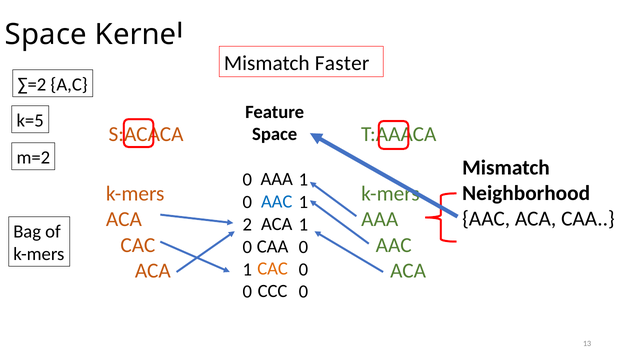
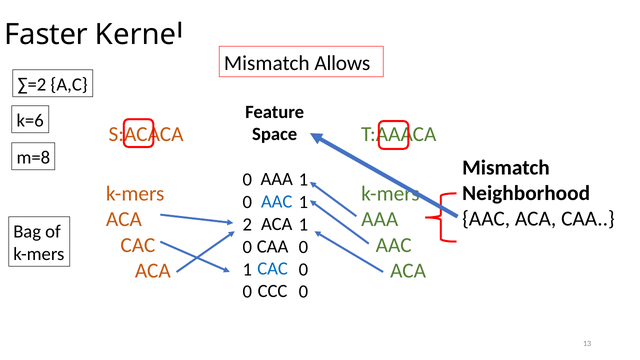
Space at (46, 35): Space -> Faster
Faster: Faster -> Allows
k=5: k=5 -> k=6
m=2: m=2 -> m=8
CAC at (273, 269) colour: orange -> blue
